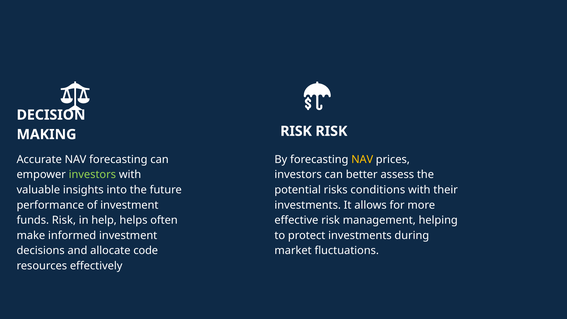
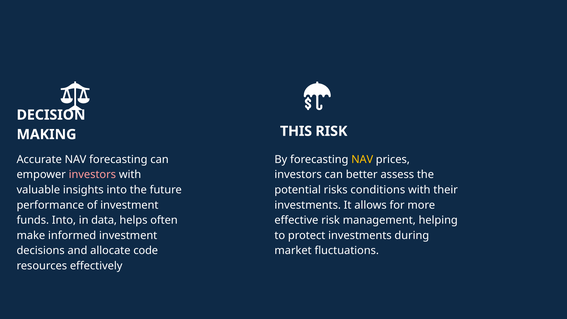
MAKING RISK: RISK -> THIS
investors at (92, 175) colour: light green -> pink
funds Risk: Risk -> Into
help: help -> data
